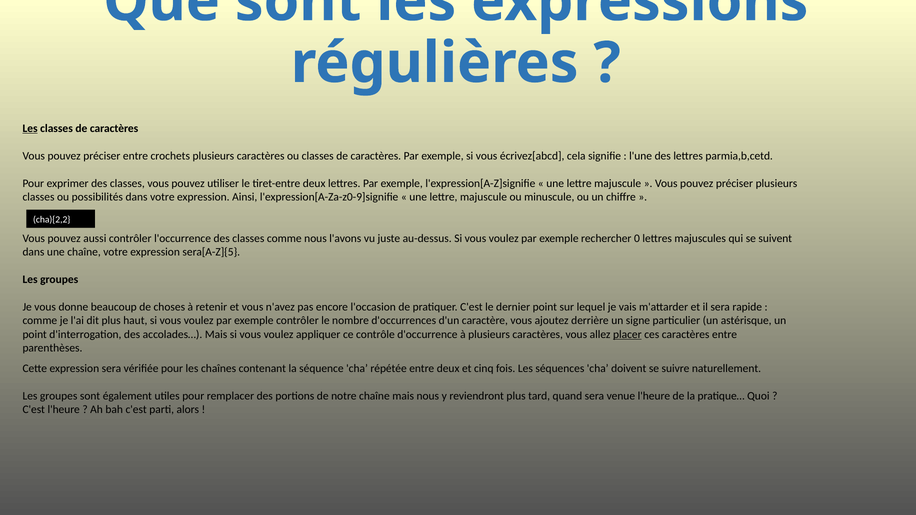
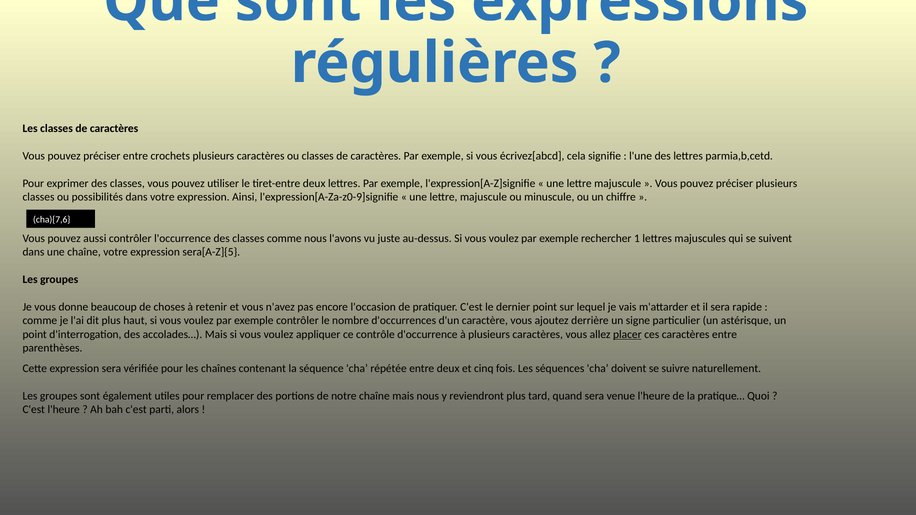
Les at (30, 129) underline: present -> none
cha){2,2: cha){2,2 -> cha){7,6
0: 0 -> 1
